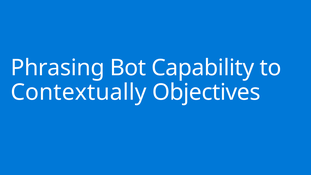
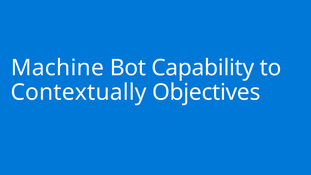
Phrasing: Phrasing -> Machine
